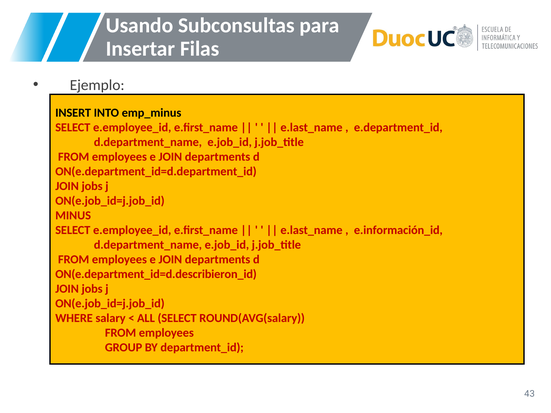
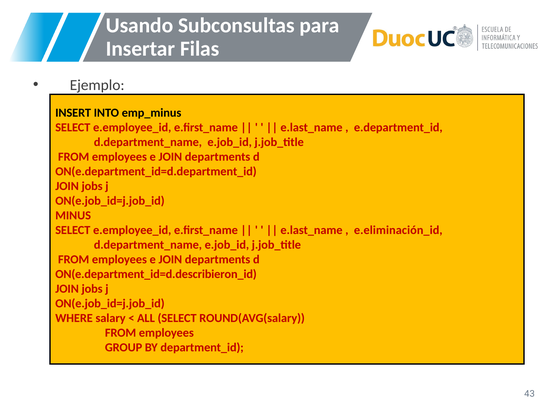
e.información_id: e.información_id -> e.eliminación_id
